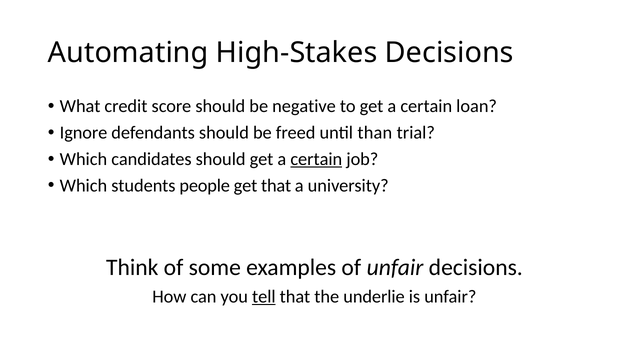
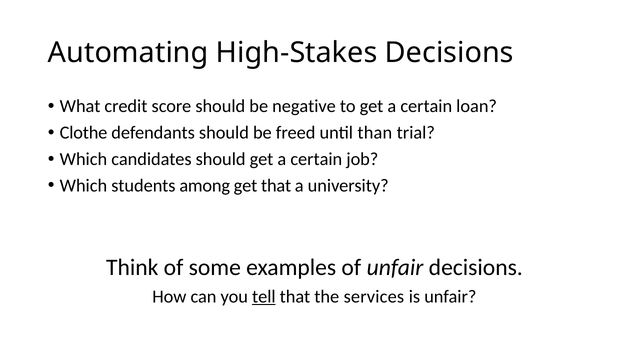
Ignore: Ignore -> Clothe
certain at (316, 159) underline: present -> none
people: people -> among
underlie: underlie -> services
